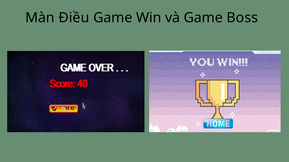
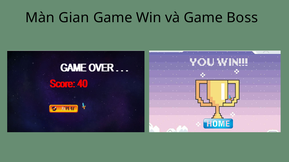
Điều: Điều -> Gian
